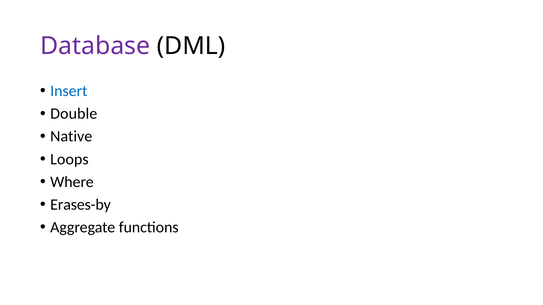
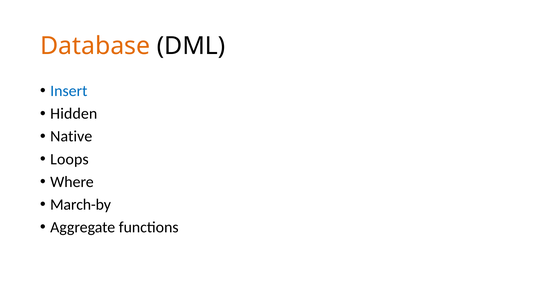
Database colour: purple -> orange
Double: Double -> Hidden
Erases-by: Erases-by -> March-by
